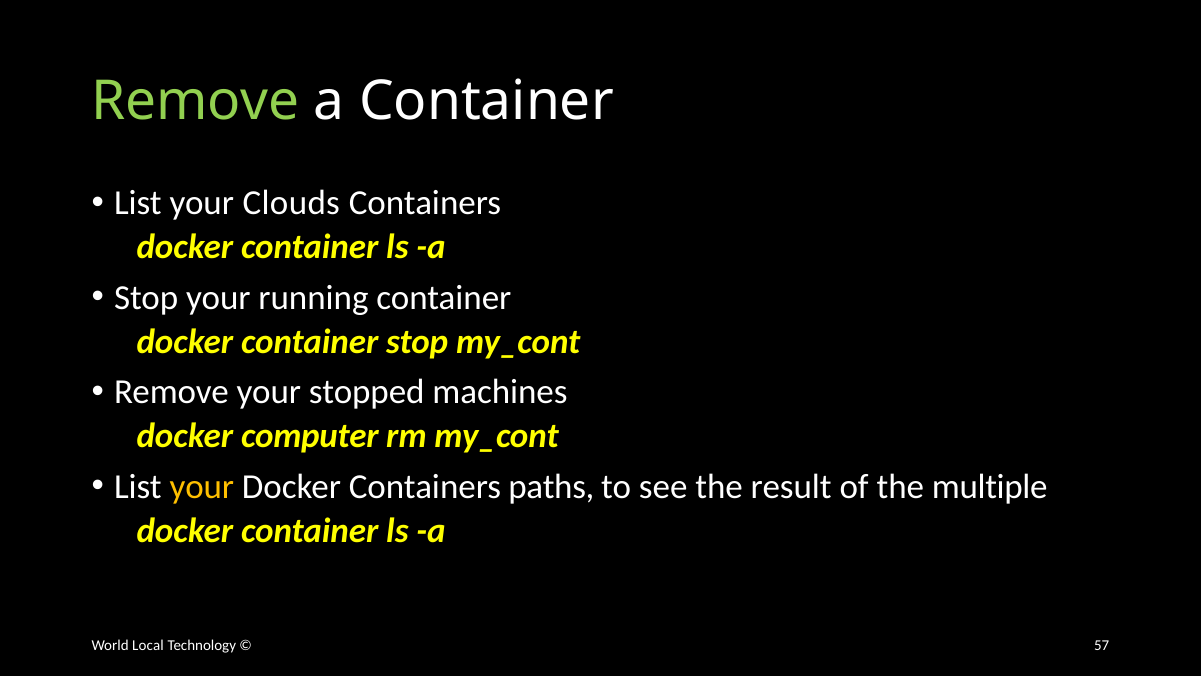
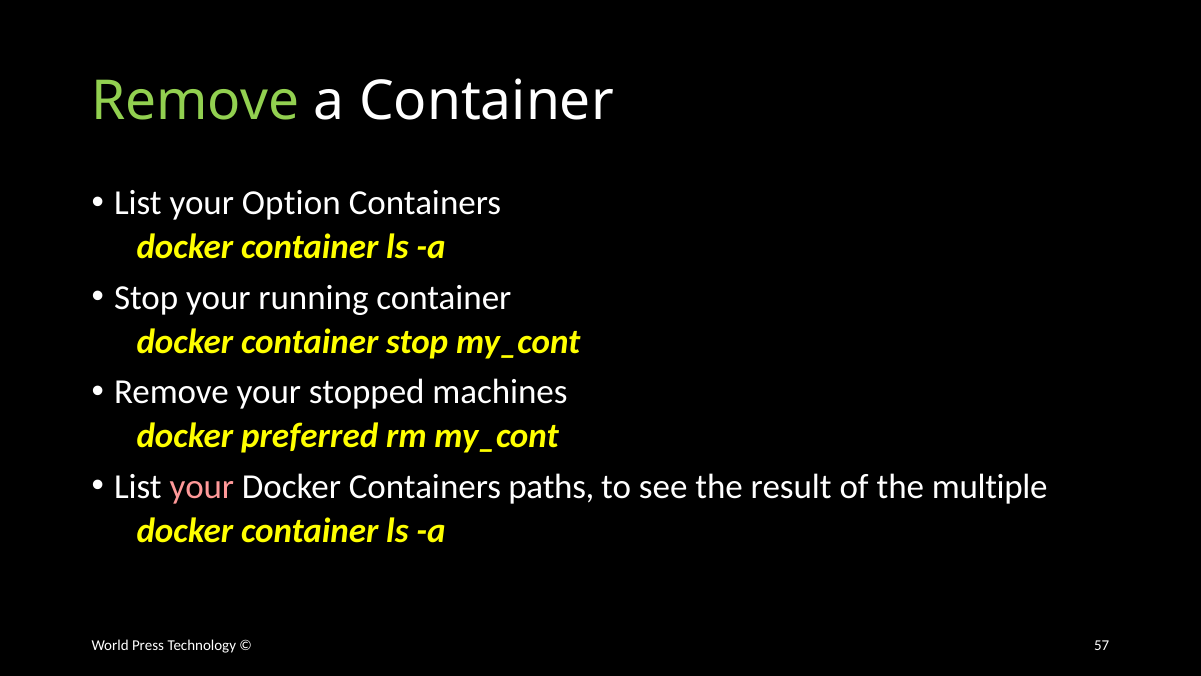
Clouds: Clouds -> Option
computer: computer -> preferred
your at (202, 486) colour: yellow -> pink
Local: Local -> Press
